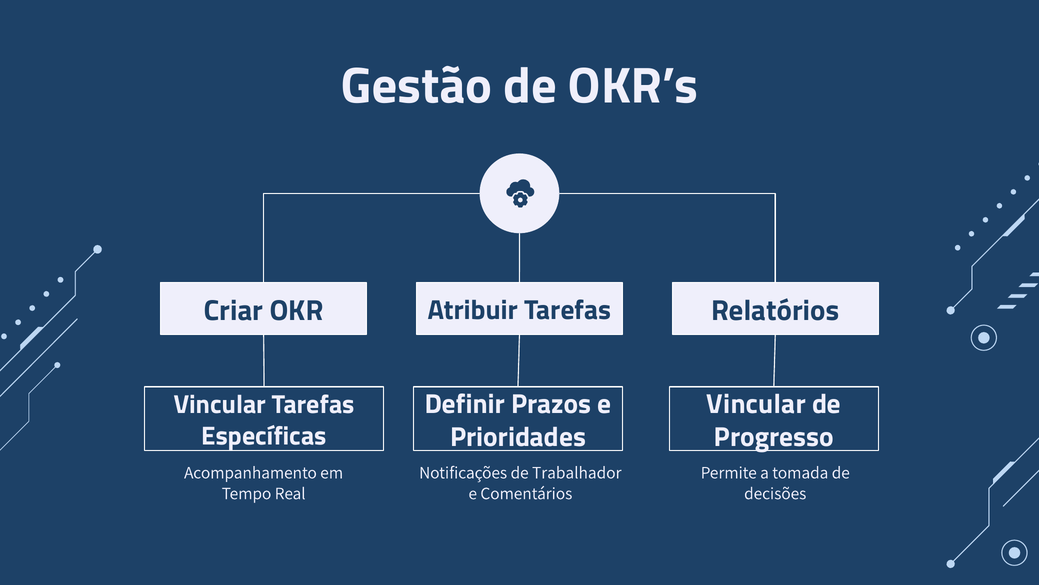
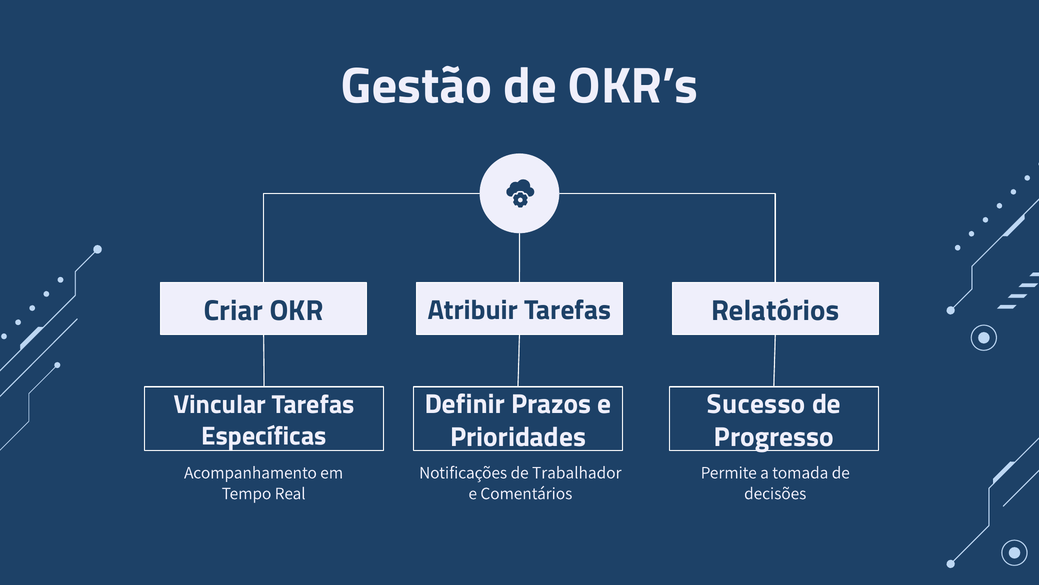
Vincular at (756, 404): Vincular -> Sucesso
